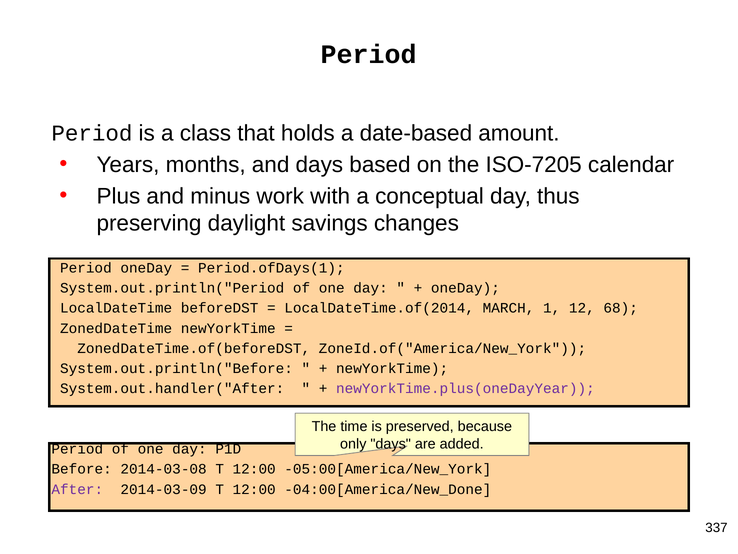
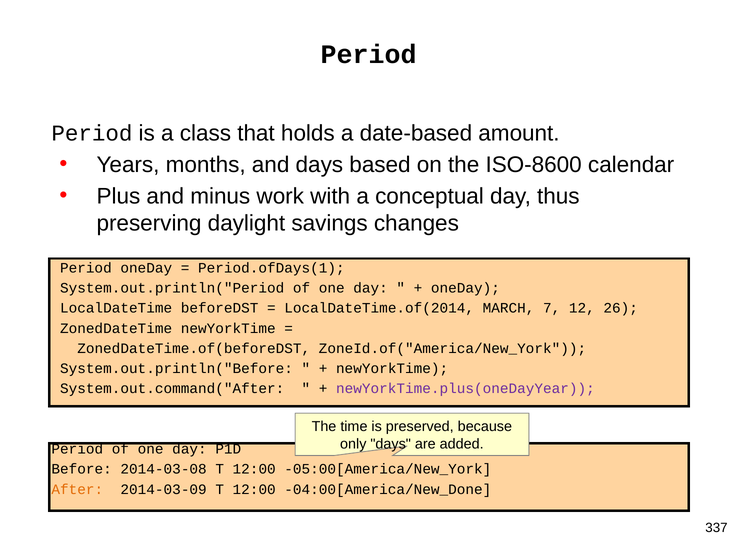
ISO-7205: ISO-7205 -> ISO-8600
1: 1 -> 7
68: 68 -> 26
System.out.handler("After: System.out.handler("After -> System.out.command("After
After colour: purple -> orange
